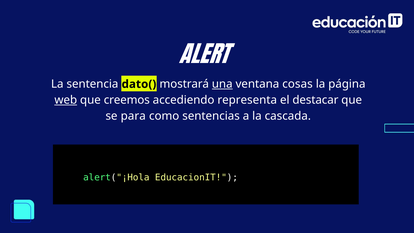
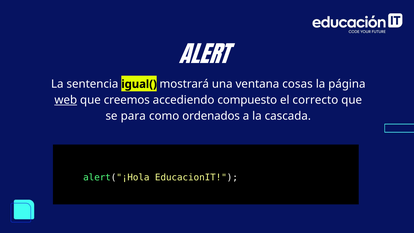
dato(: dato( -> igual(
una underline: present -> none
representa: representa -> compuesto
destacar: destacar -> correcto
sentencias: sentencias -> ordenados
